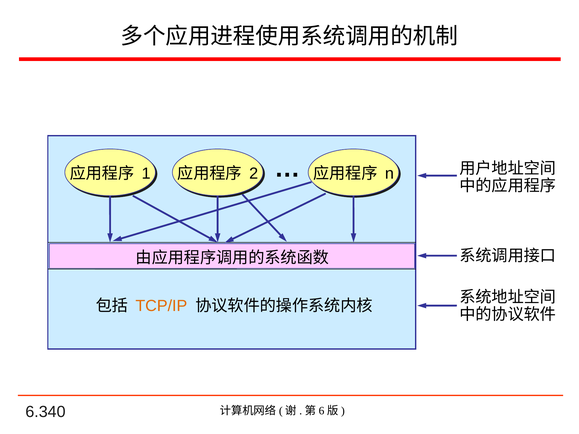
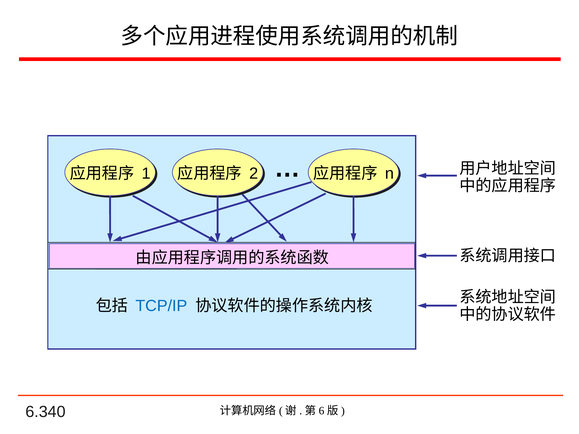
TCP/IP colour: orange -> blue
